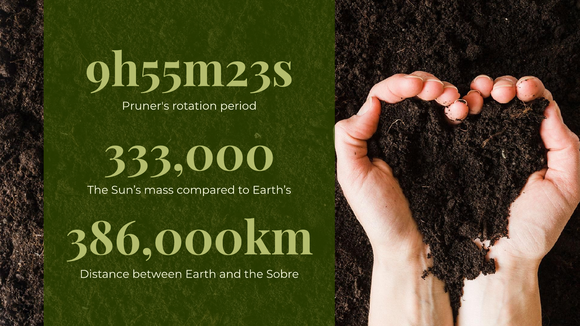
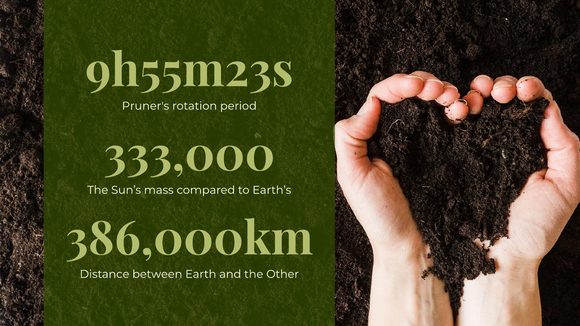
Sobre: Sobre -> Other
